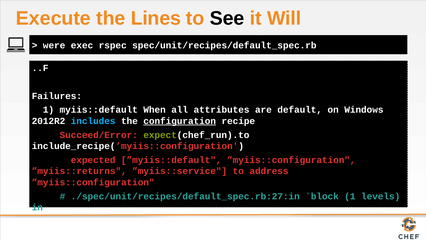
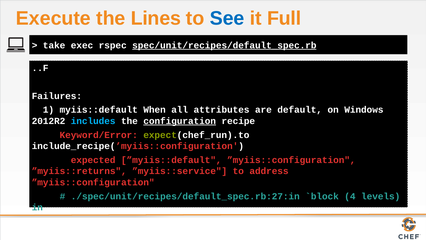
See colour: black -> blue
Will: Will -> Full
were: were -> take
spec/unit/recipes/default_spec.rb underline: none -> present
Succeed/Error: Succeed/Error -> Keyword/Error
1 at (350, 196): 1 -> 4
